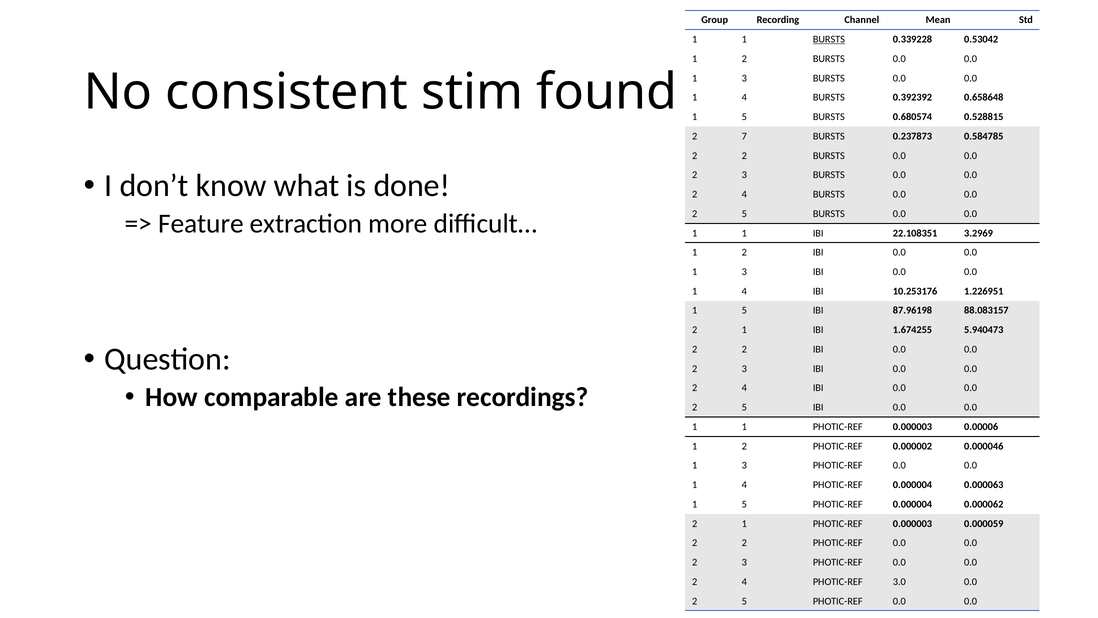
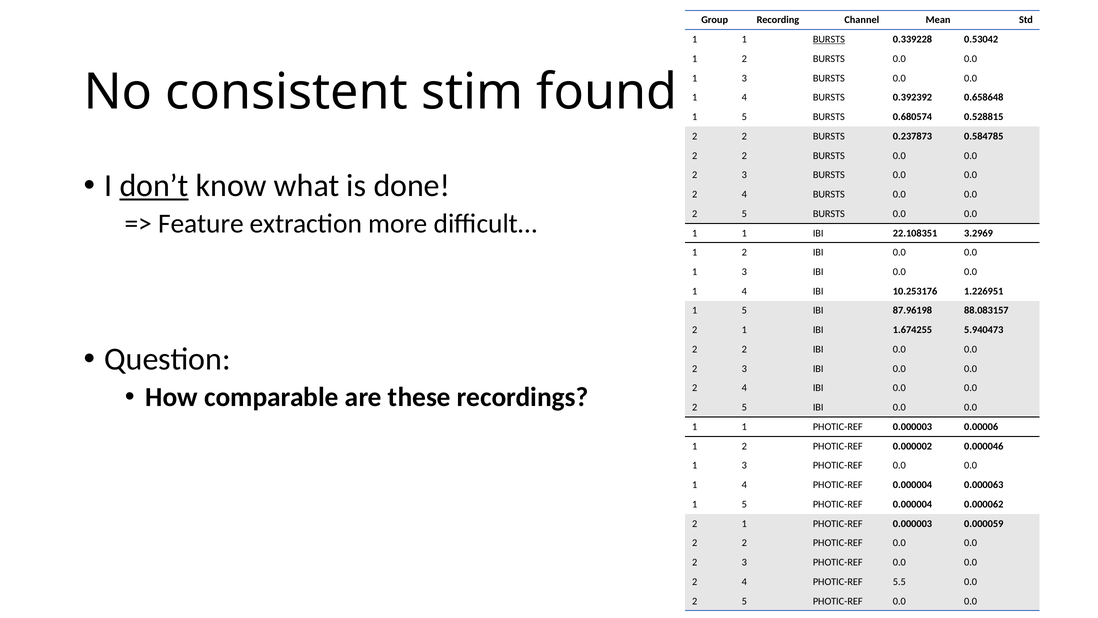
7 at (744, 136): 7 -> 2
don’t underline: none -> present
3.0: 3.0 -> 5.5
